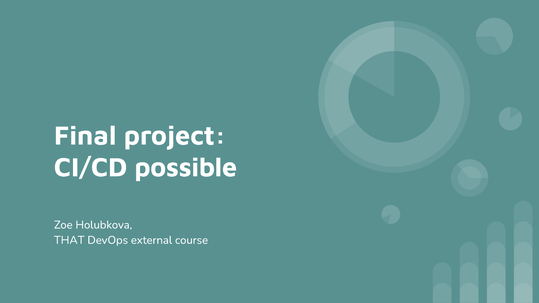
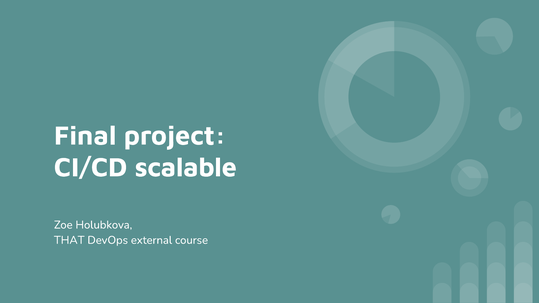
possible: possible -> scalable
